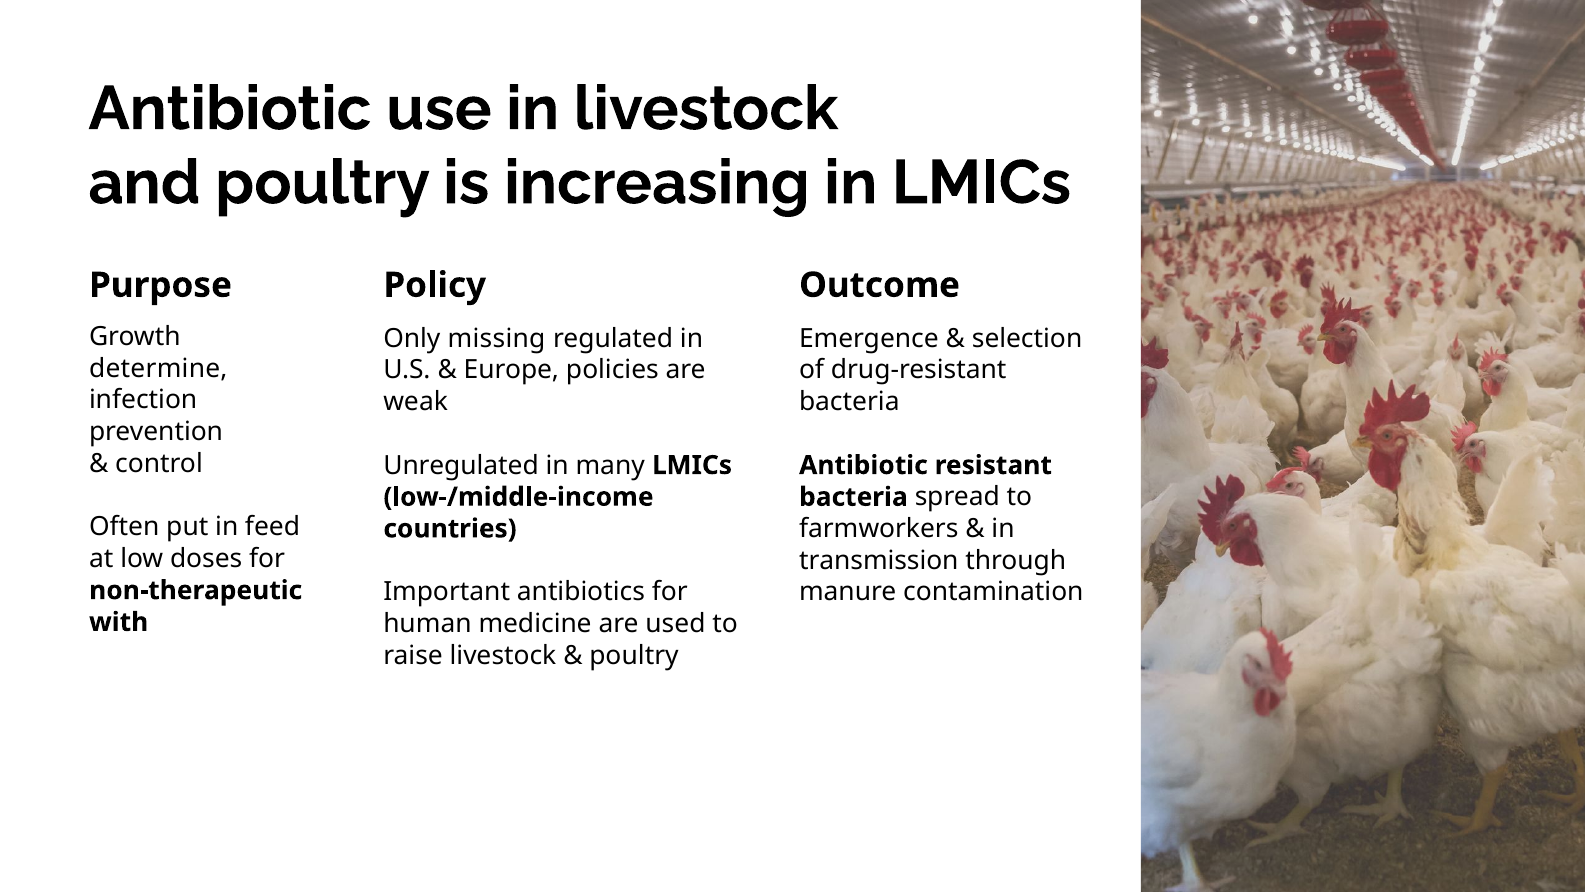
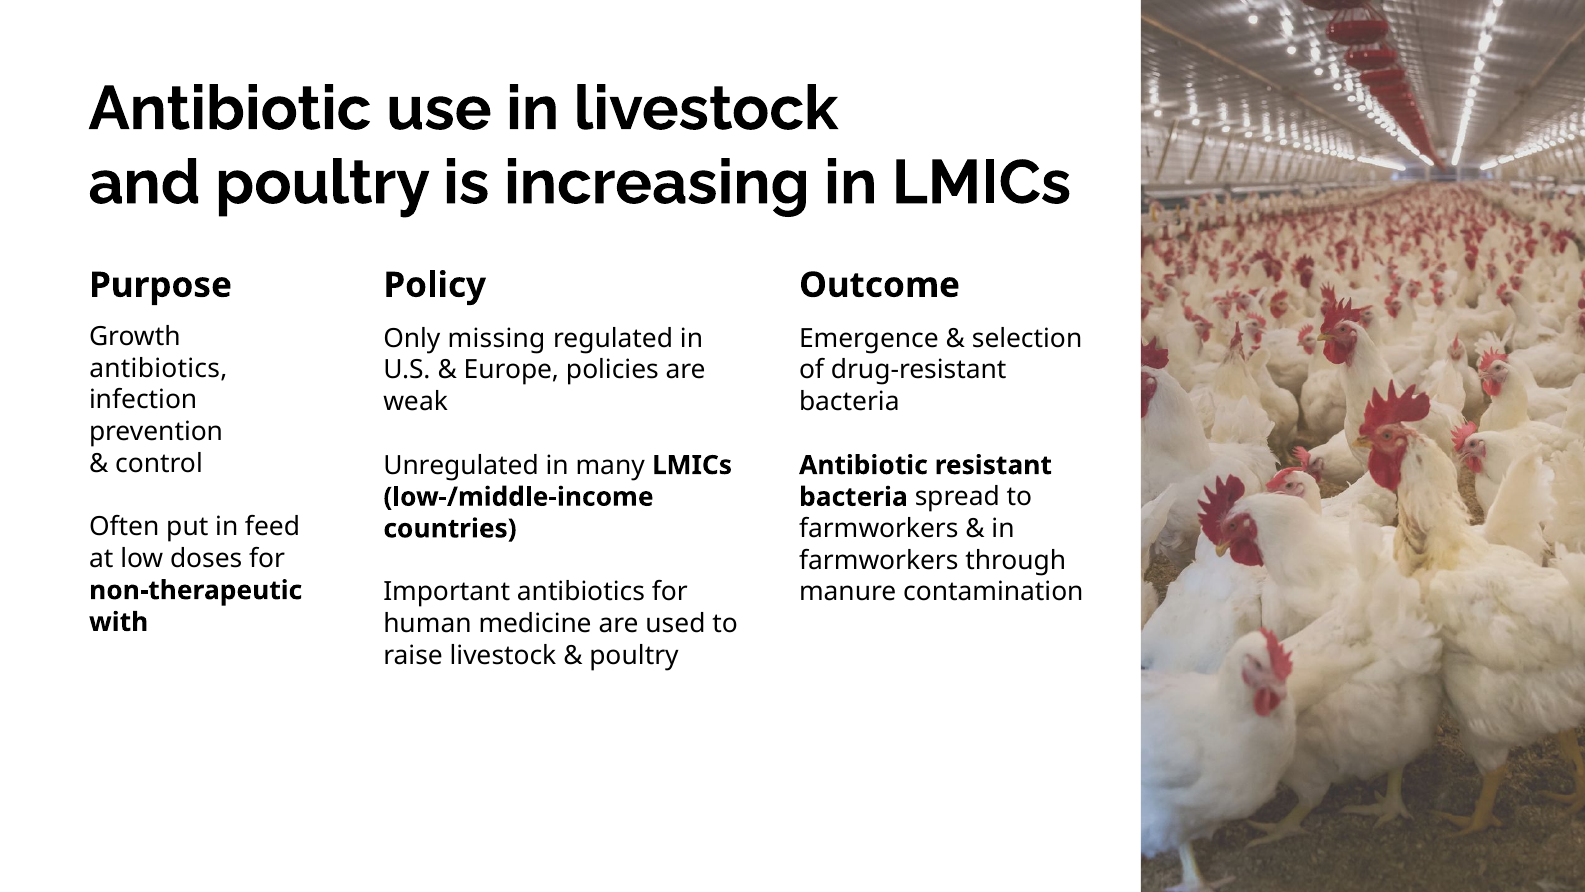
determine at (158, 368): determine -> antibiotics
transmission at (879, 560): transmission -> farmworkers
